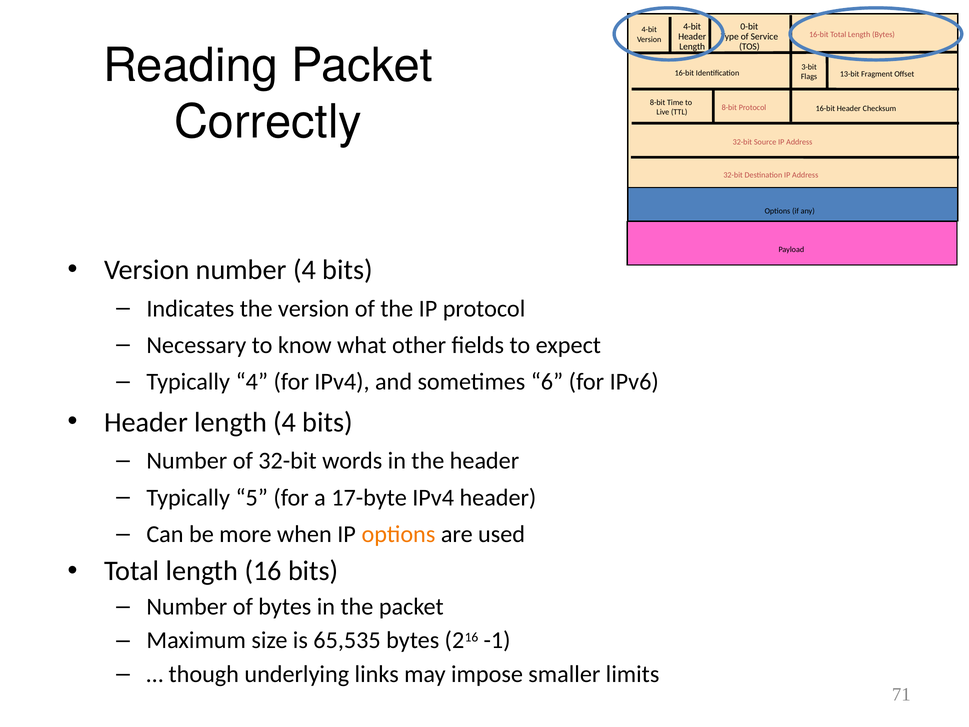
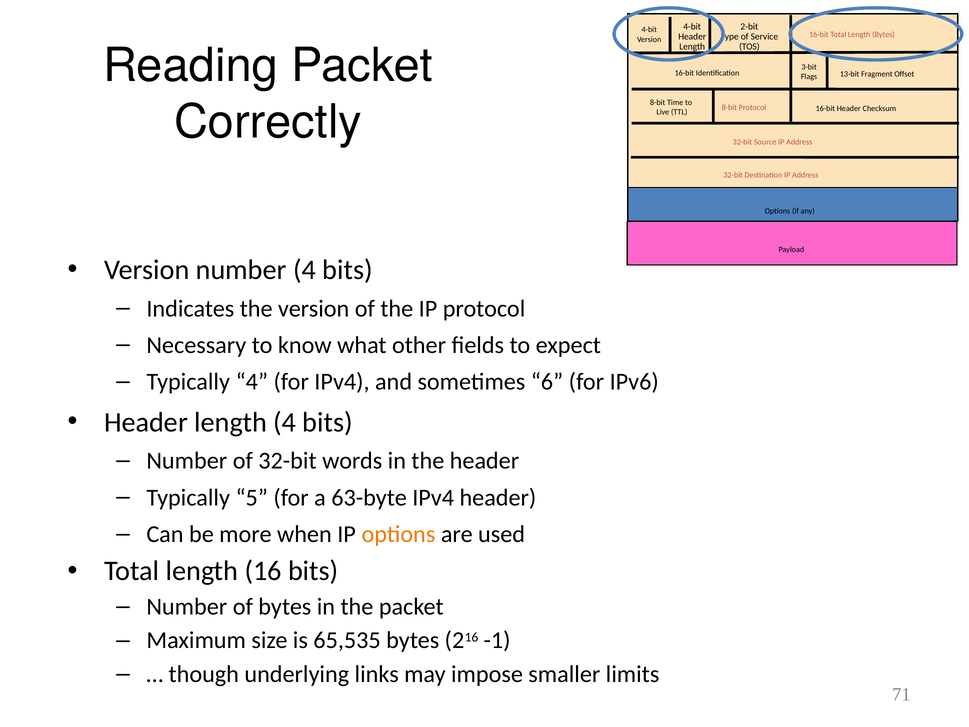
0-bit: 0-bit -> 2-bit
17-byte: 17-byte -> 63-byte
